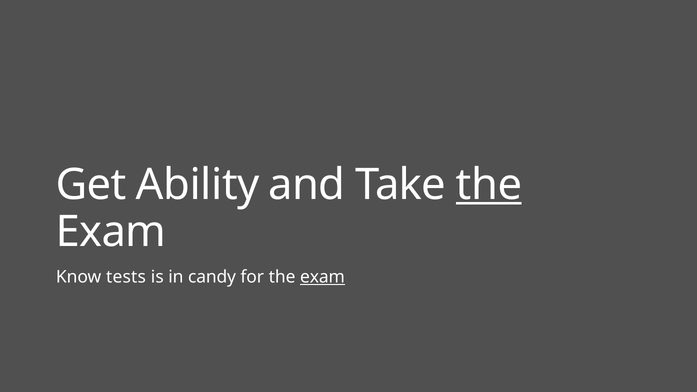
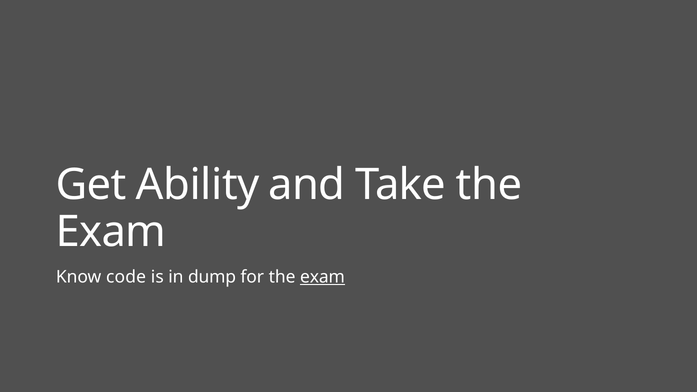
the at (489, 185) underline: present -> none
tests: tests -> code
candy: candy -> dump
